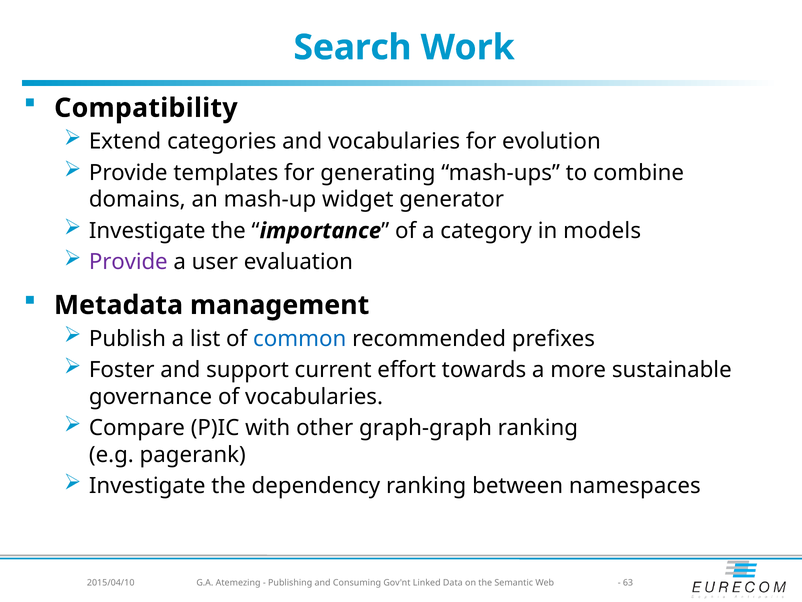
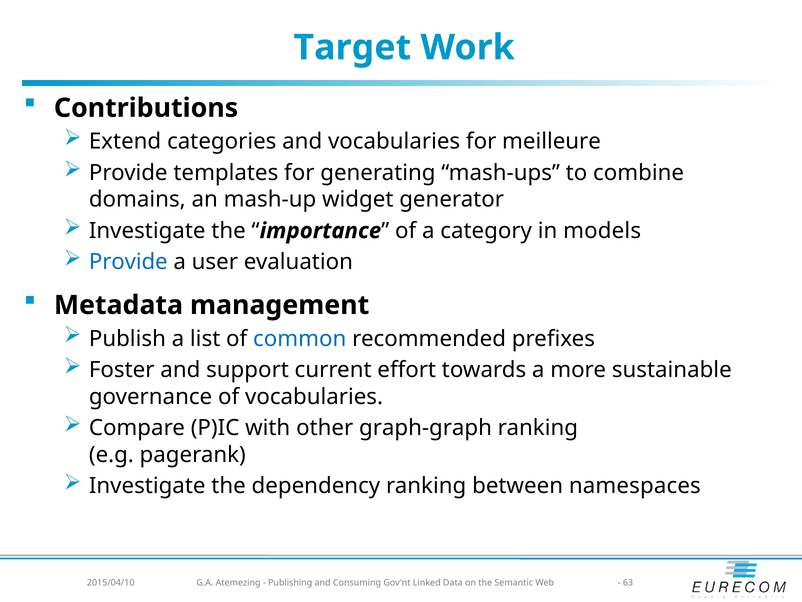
Search: Search -> Target
Compatibility: Compatibility -> Contributions
evolution: evolution -> meilleure
Provide at (128, 262) colour: purple -> blue
